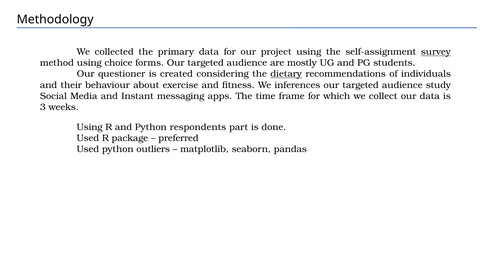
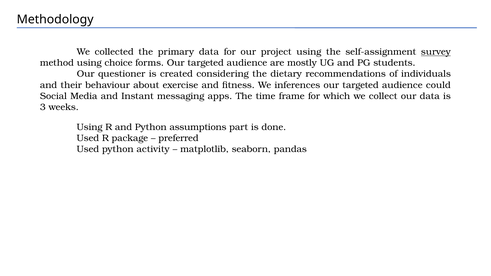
dietary underline: present -> none
study: study -> could
respondents: respondents -> assumptions
outliers: outliers -> activity
